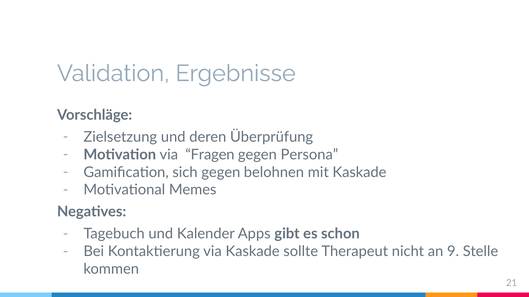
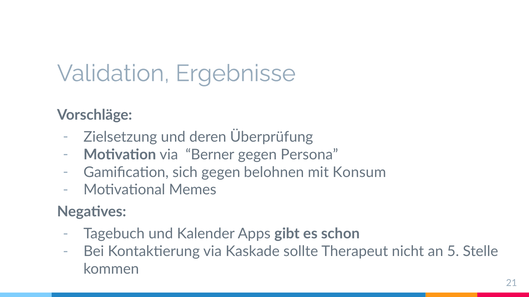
Fragen: Fragen -> Berner
mit Kaskade: Kaskade -> Konsum
9: 9 -> 5
